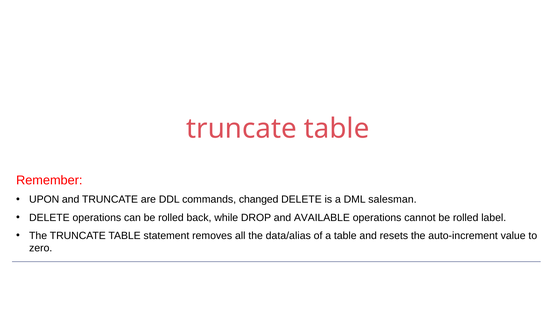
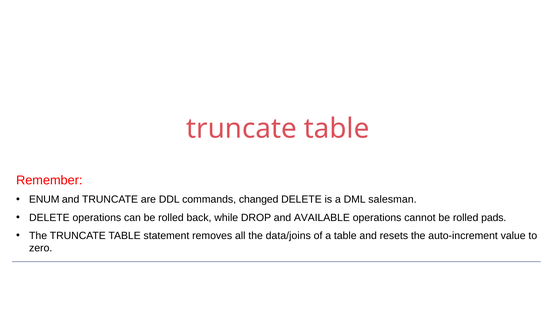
UPON: UPON -> ENUM
label: label -> pads
data/alias: data/alias -> data/joins
